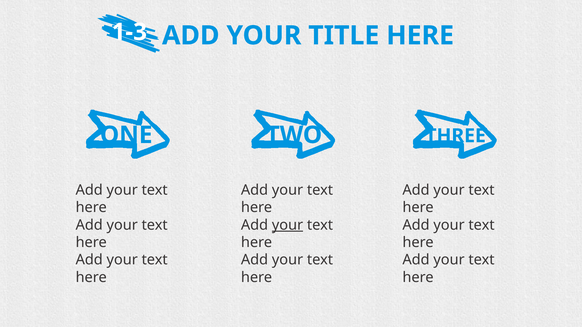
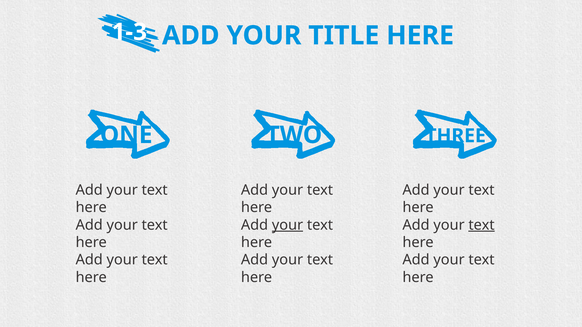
text at (482, 225) underline: none -> present
